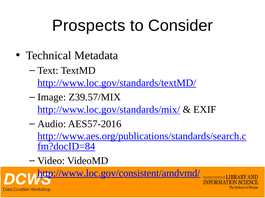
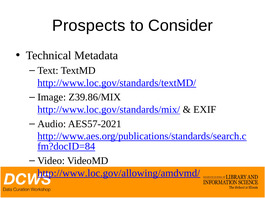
Z39.57/MIX: Z39.57/MIX -> Z39.86/MIX
AES57-2016: AES57-2016 -> AES57-2021
http://www.loc.gov/consistent/amdvmd/: http://www.loc.gov/consistent/amdvmd/ -> http://www.loc.gov/allowing/amdvmd/
